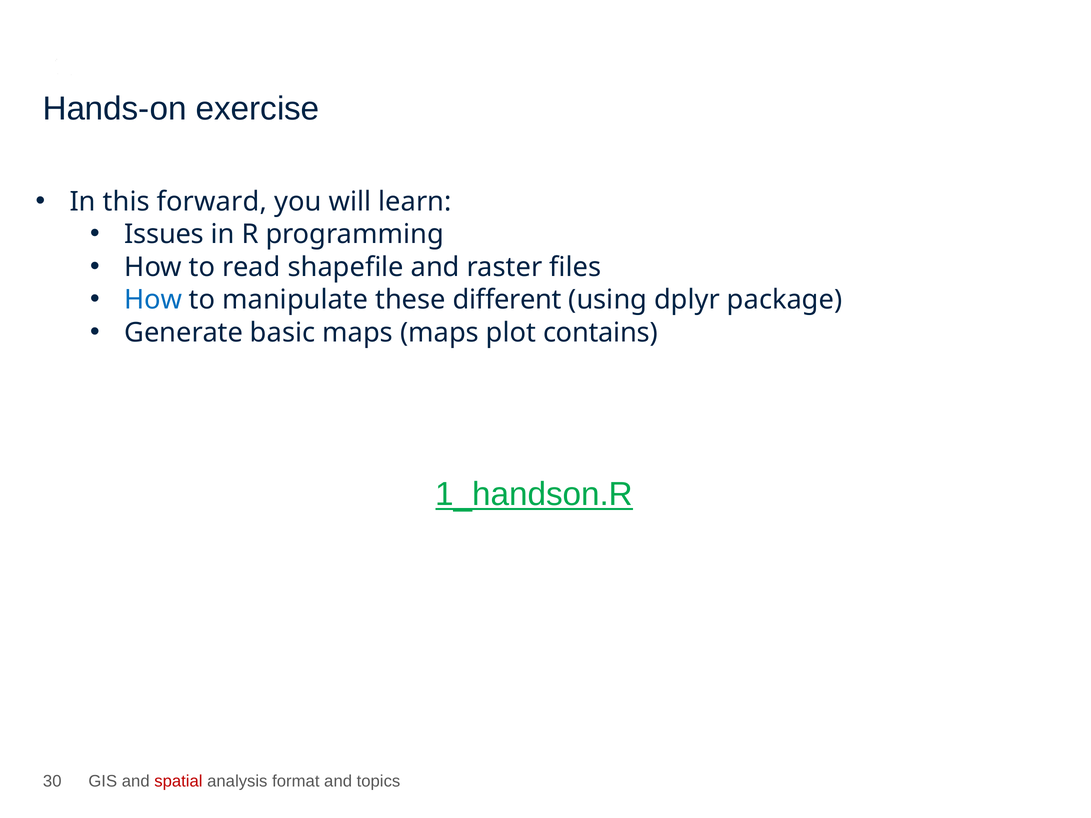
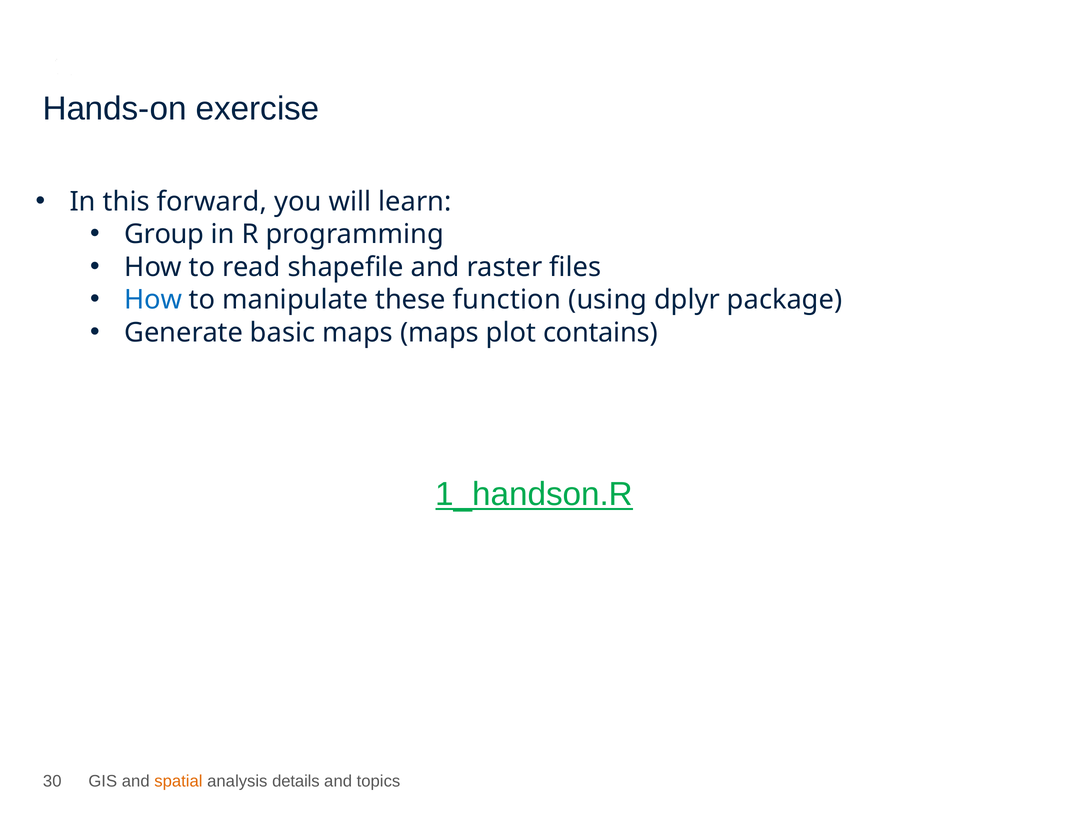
Issues: Issues -> Group
different: different -> function
spatial colour: red -> orange
format: format -> details
